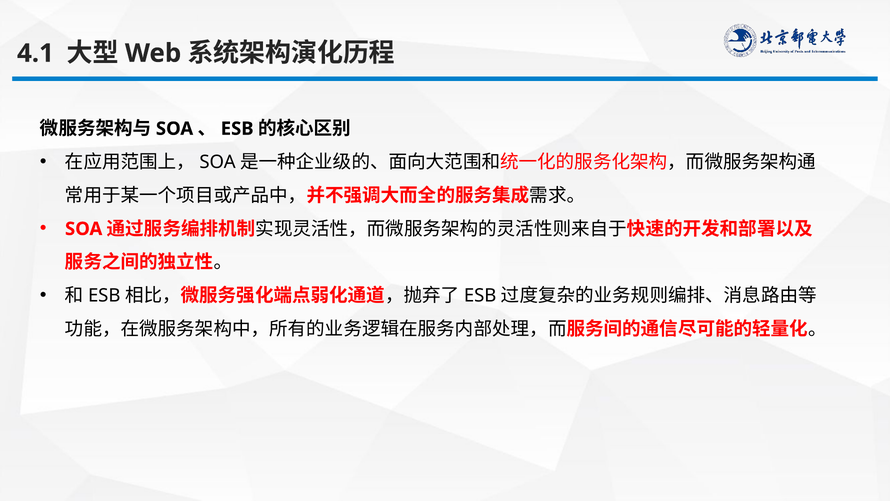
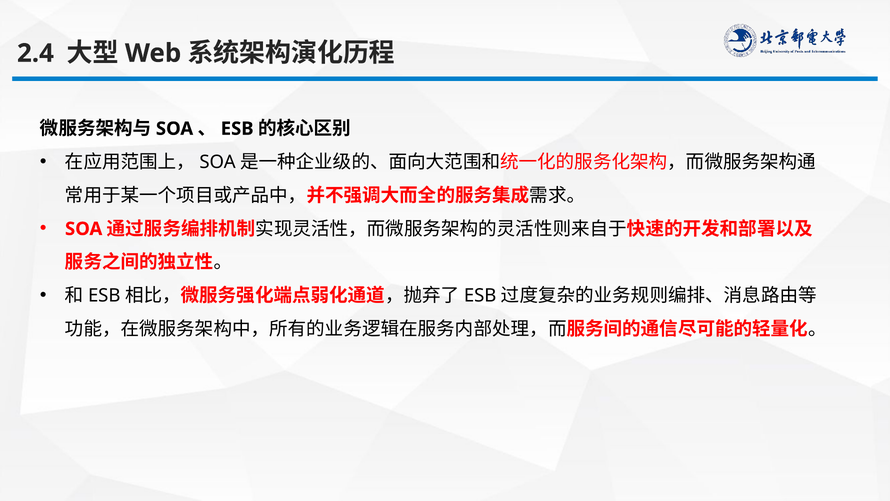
4.1: 4.1 -> 2.4
